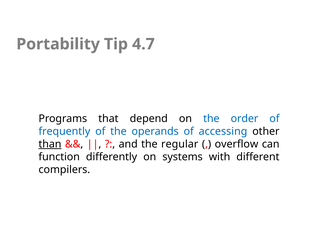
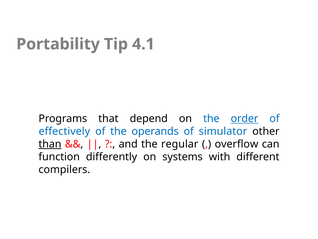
4.7: 4.7 -> 4.1
order underline: none -> present
frequently: frequently -> effectively
accessing: accessing -> simulator
